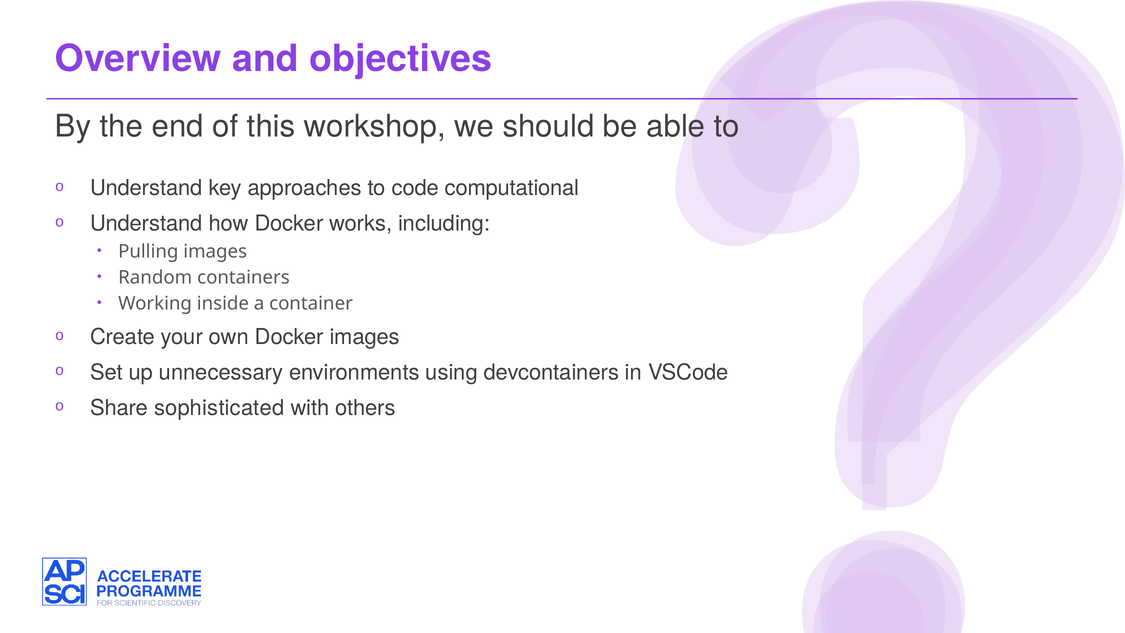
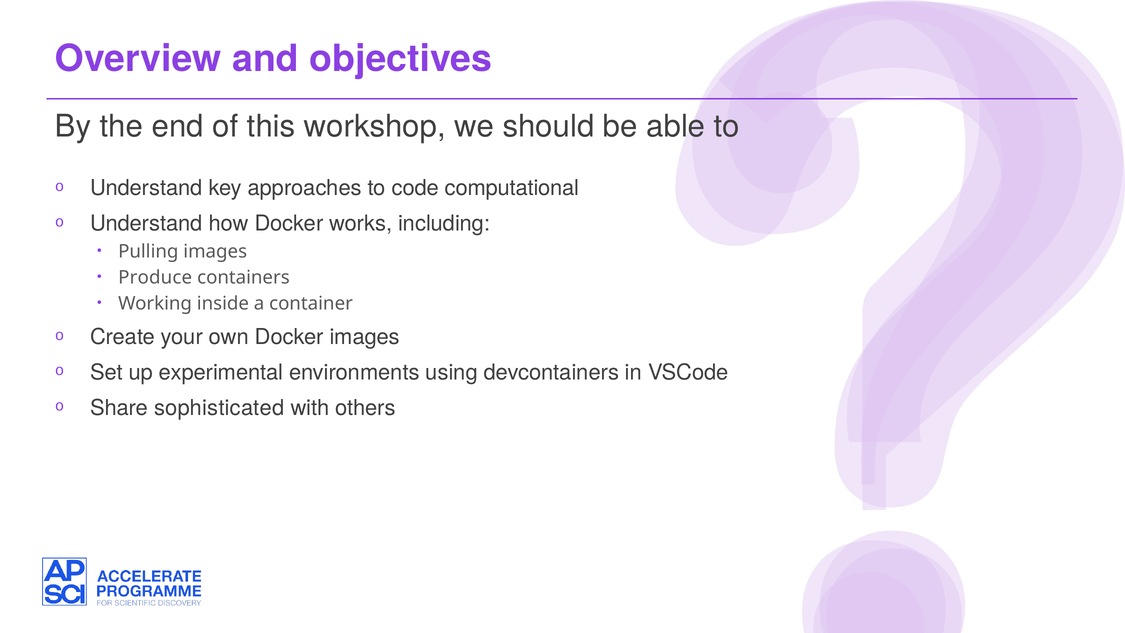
Random: Random -> Produce
unnecessary: unnecessary -> experimental
